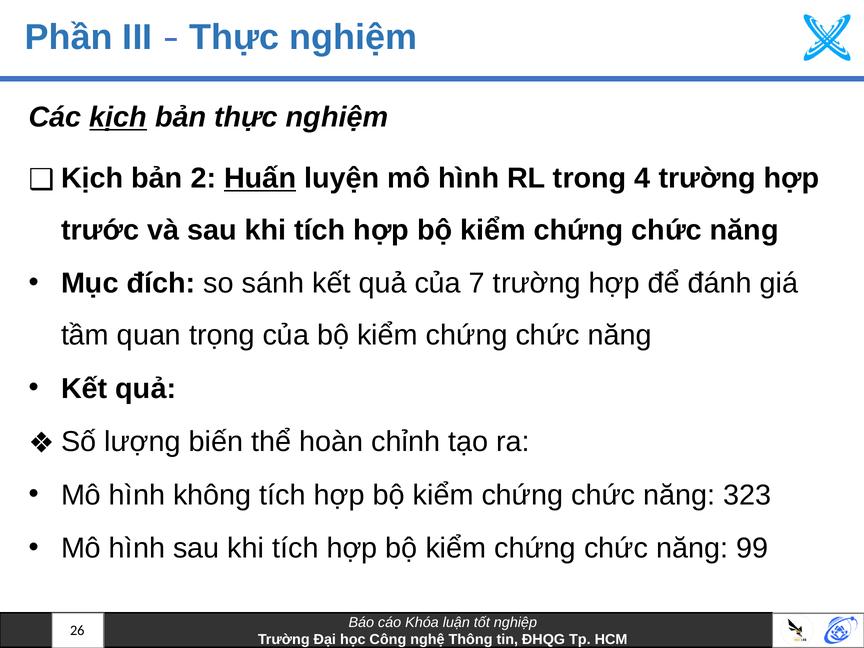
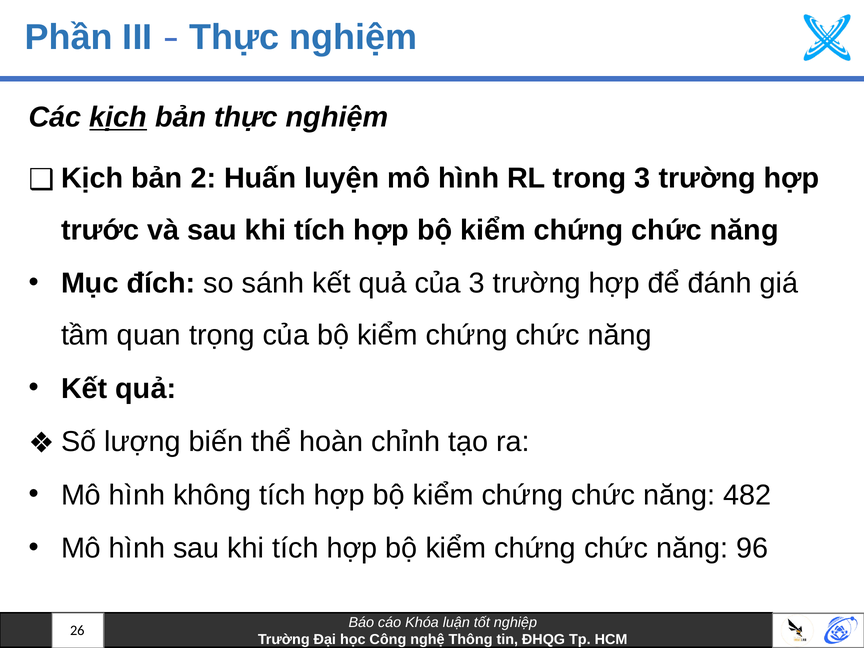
Huấn underline: present -> none
trong 4: 4 -> 3
của 7: 7 -> 3
323: 323 -> 482
99: 99 -> 96
